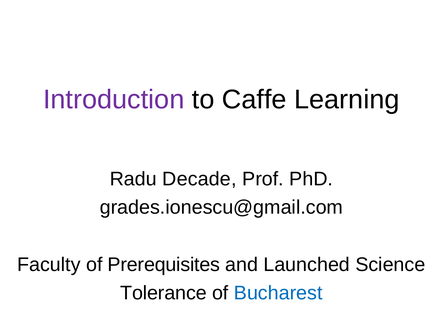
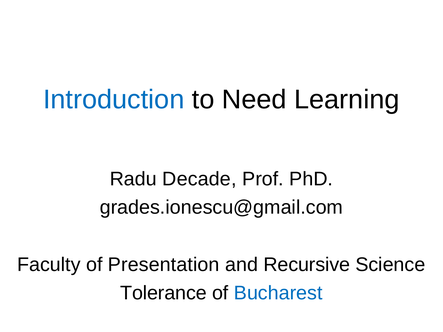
Introduction colour: purple -> blue
Caffe: Caffe -> Need
Prerequisites: Prerequisites -> Presentation
Launched: Launched -> Recursive
